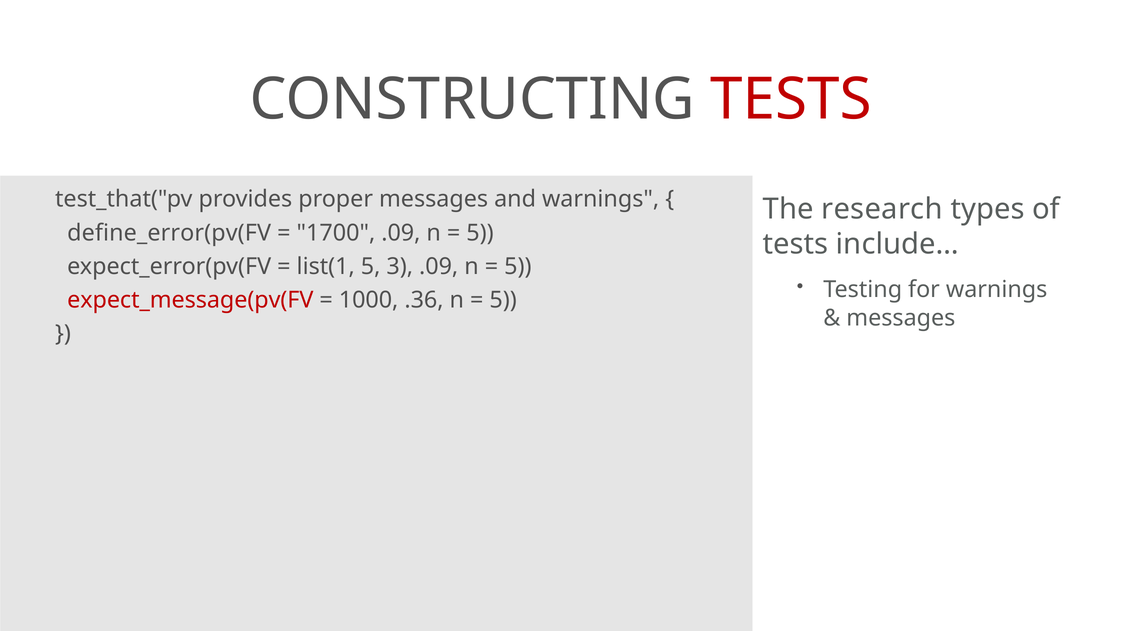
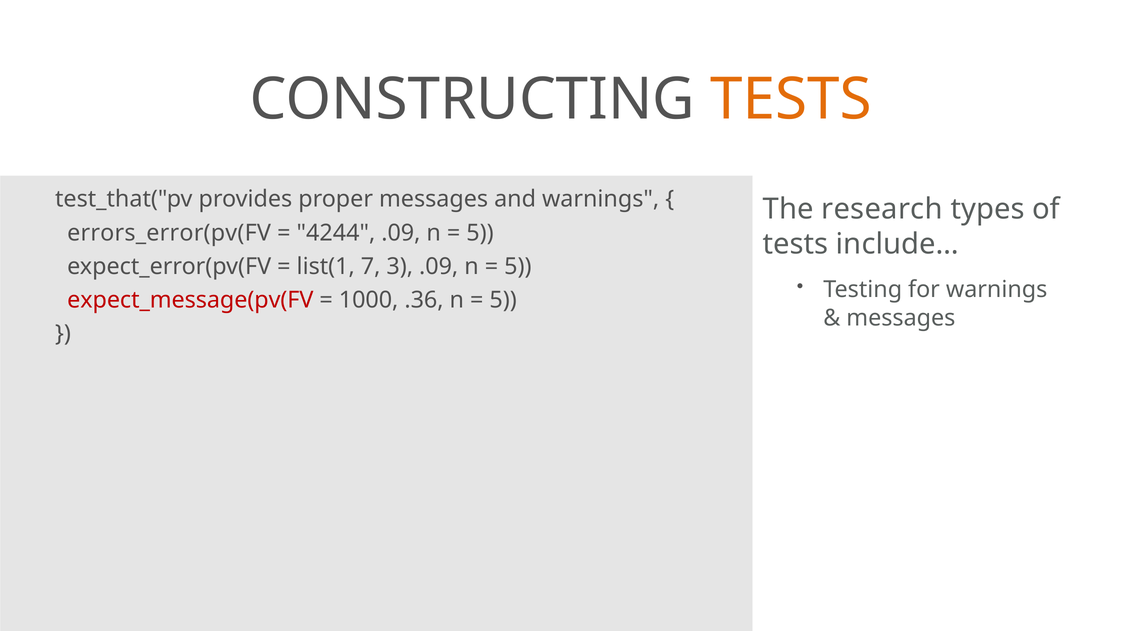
TESTS at (791, 99) colour: red -> orange
define_error(pv(FV: define_error(pv(FV -> errors_error(pv(FV
1700: 1700 -> 4244
list(1 5: 5 -> 7
